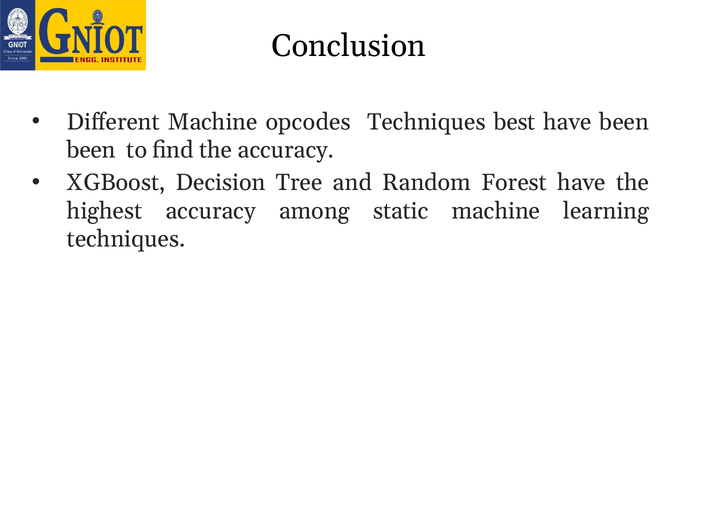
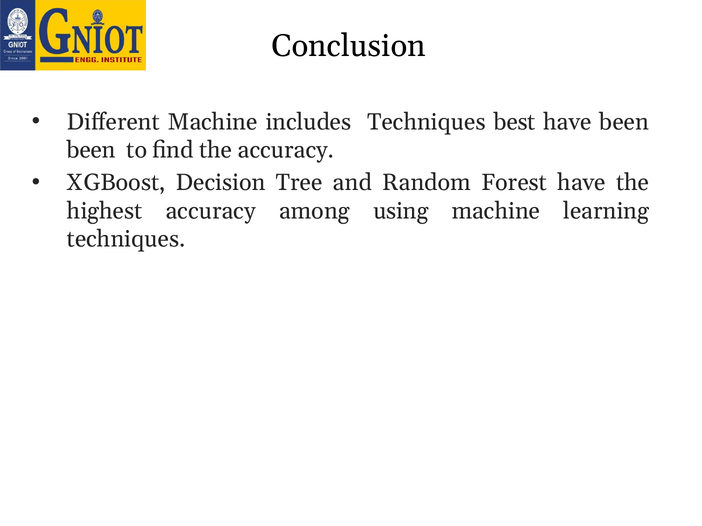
opcodes: opcodes -> includes
static: static -> using
